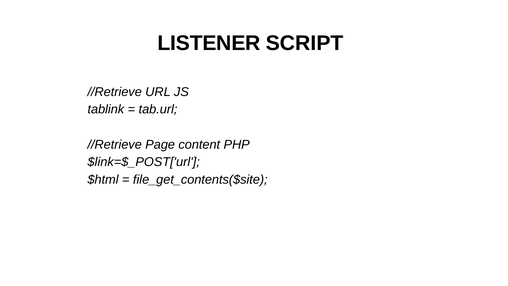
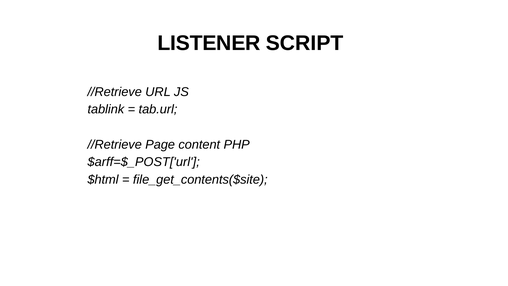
$link=$_POST['url: $link=$_POST['url -> $arff=$_POST['url
